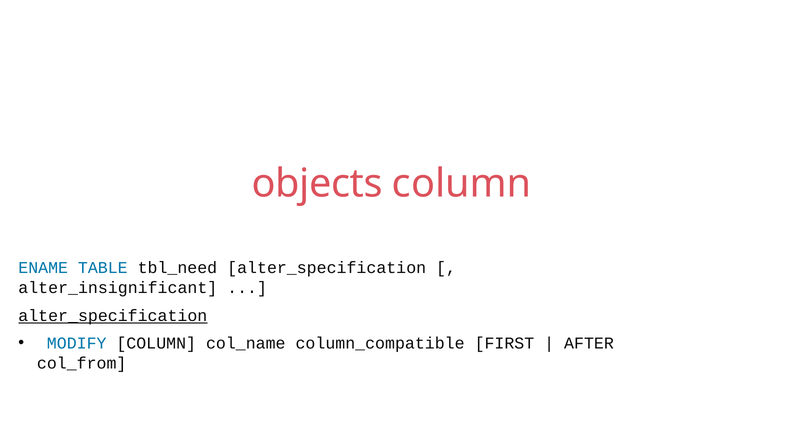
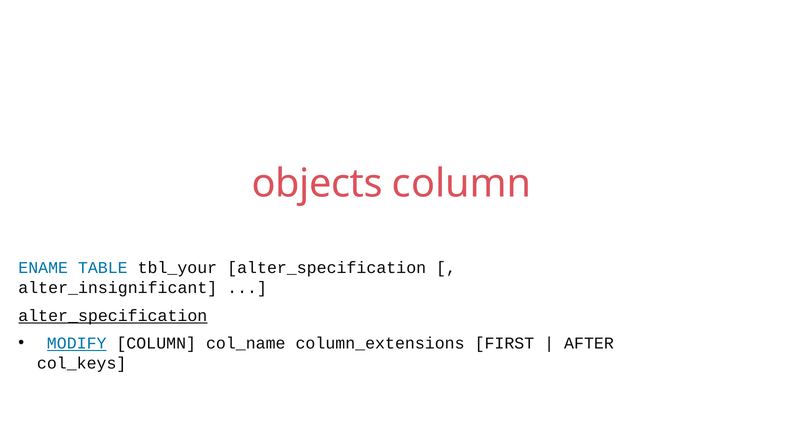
tbl_need: tbl_need -> tbl_your
MODIFY underline: none -> present
column_compatible: column_compatible -> column_extensions
col_from: col_from -> col_keys
